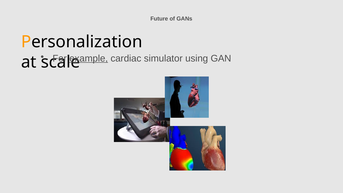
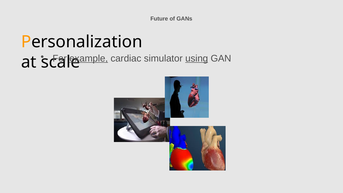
using underline: none -> present
